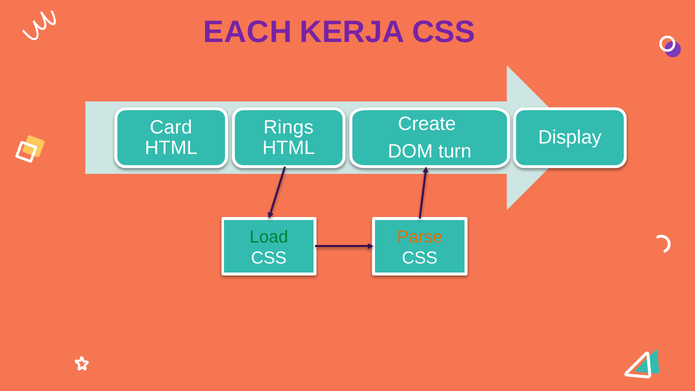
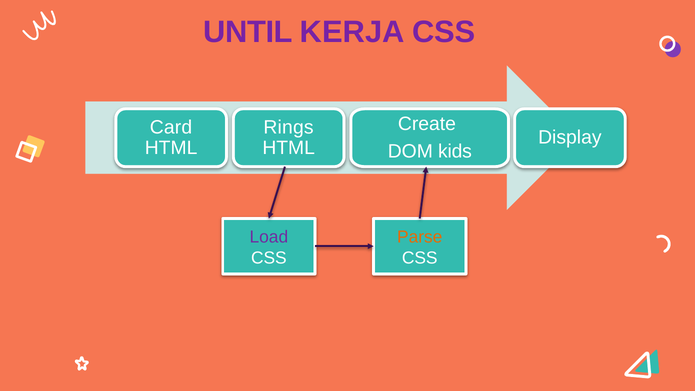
EACH: EACH -> UNTIL
turn: turn -> kids
Load colour: green -> purple
